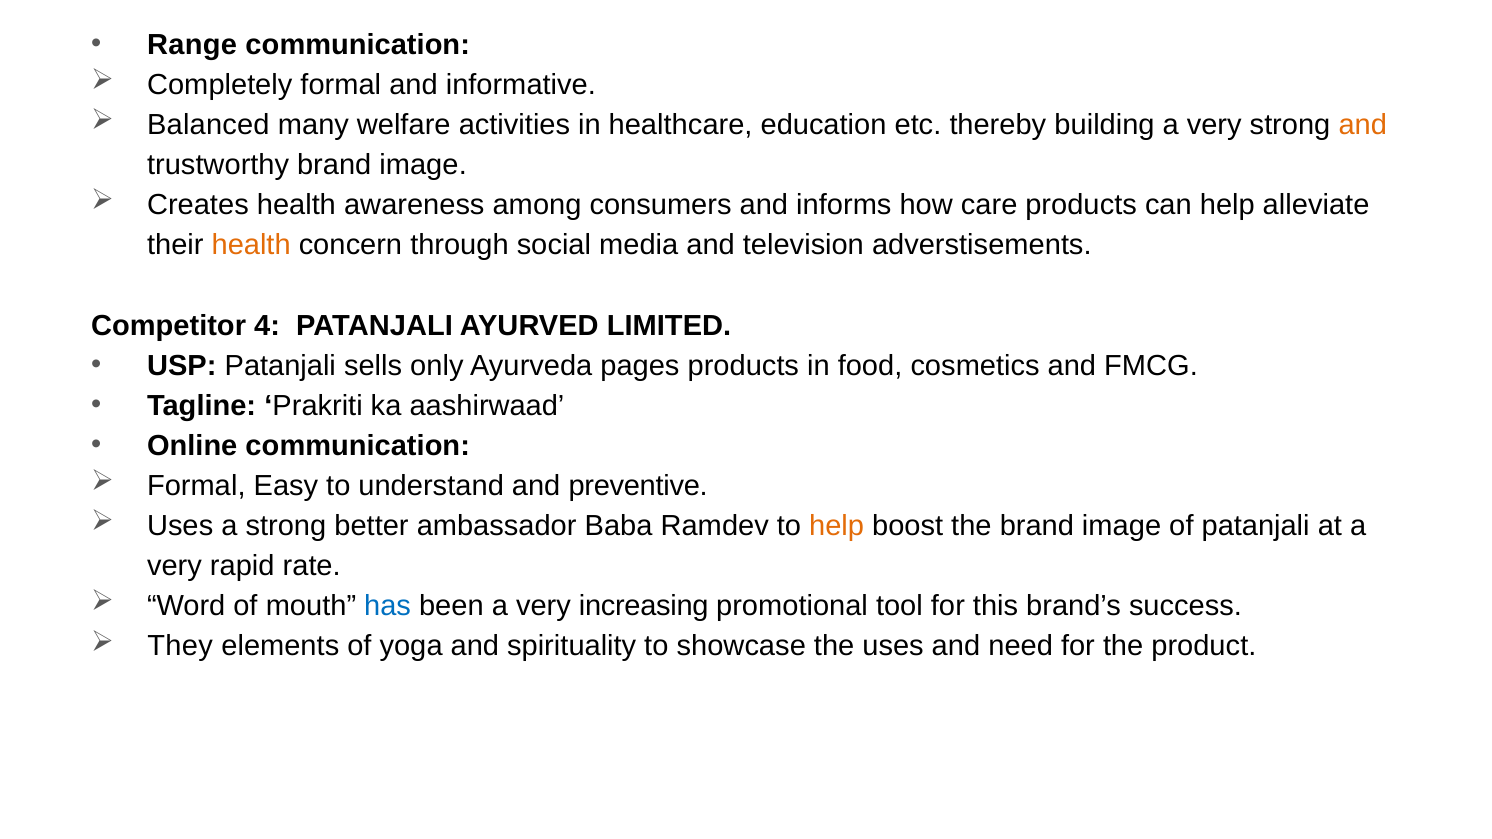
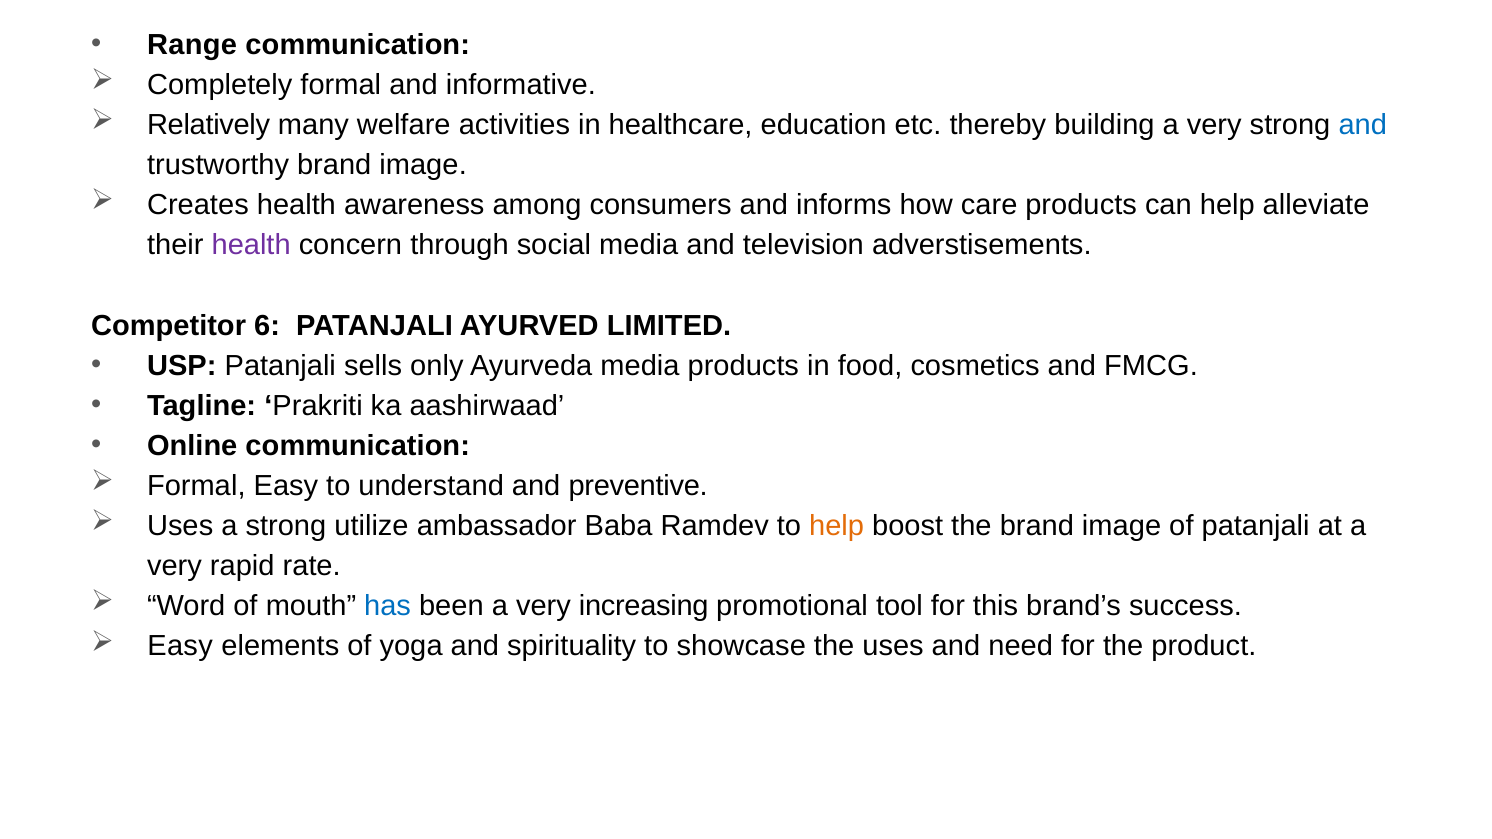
Balanced: Balanced -> Relatively
and at (1363, 125) colour: orange -> blue
health at (251, 245) colour: orange -> purple
4: 4 -> 6
Ayurveda pages: pages -> media
better: better -> utilize
They at (180, 646): They -> Easy
